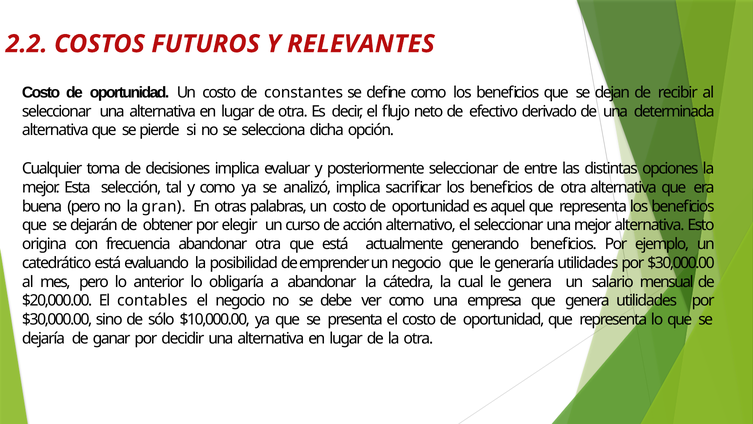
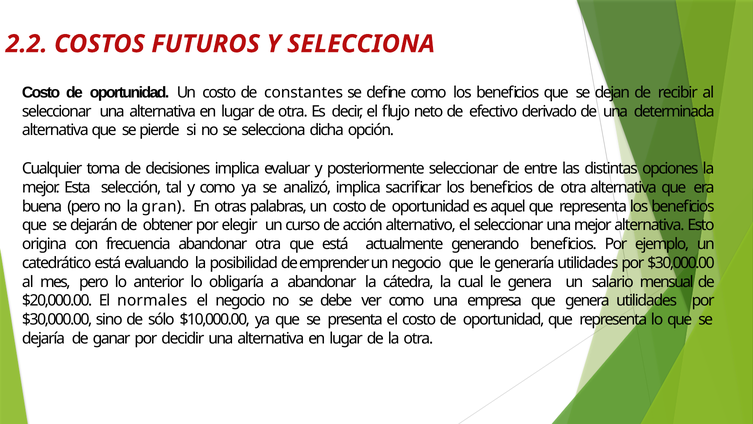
Y RELEVANTES: RELEVANTES -> SELECCIONA
contables: contables -> normales
